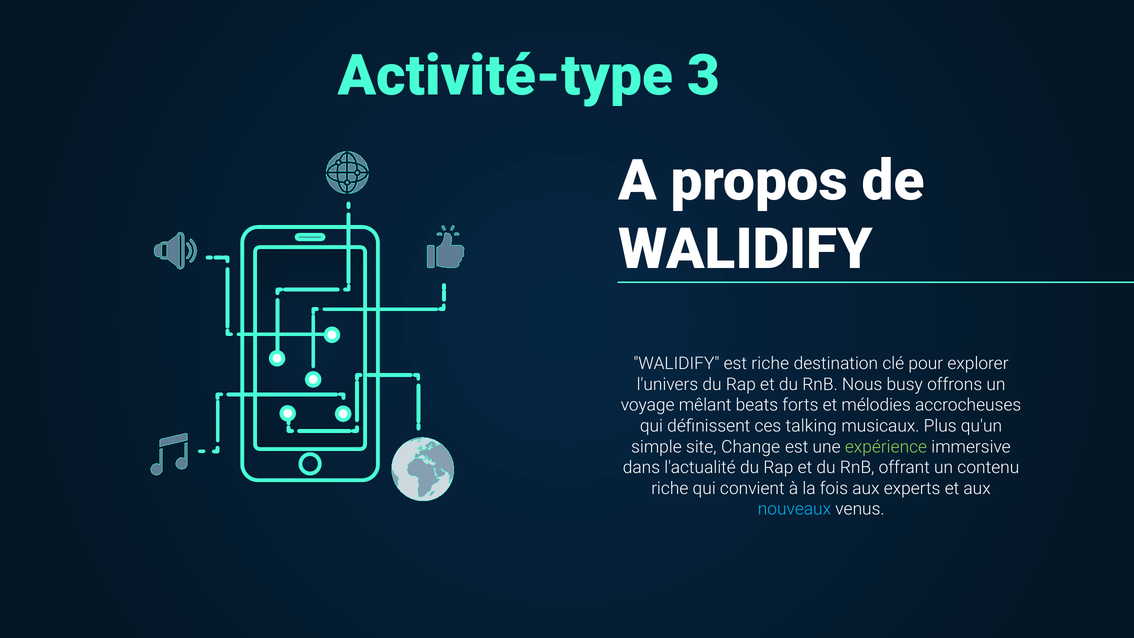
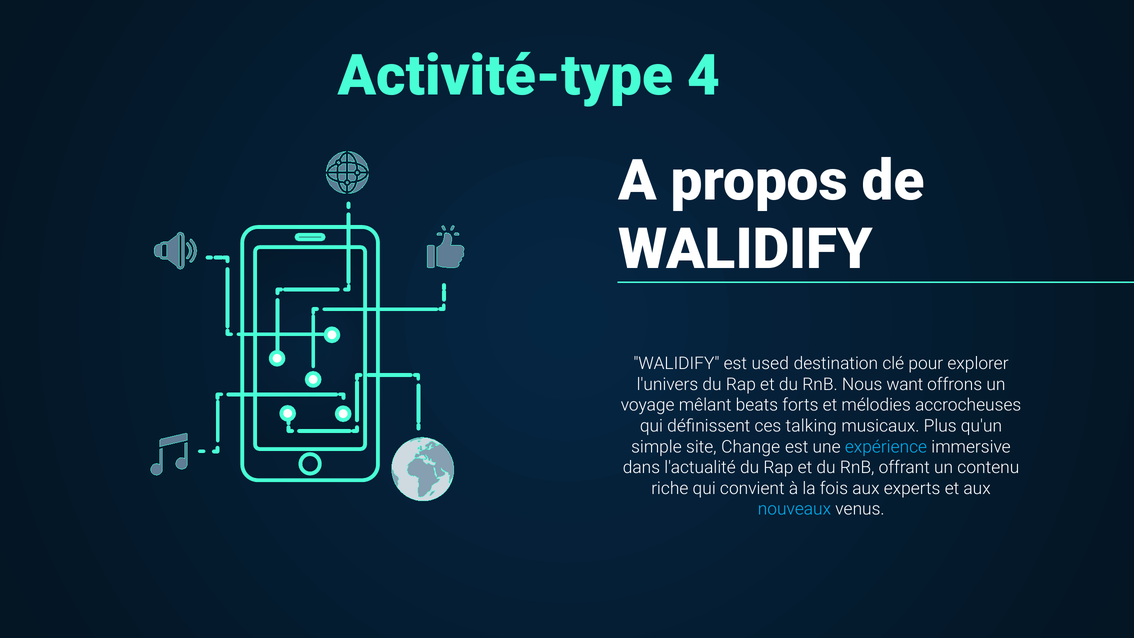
3: 3 -> 4
est riche: riche -> used
busy: busy -> want
expérience colour: light green -> light blue
